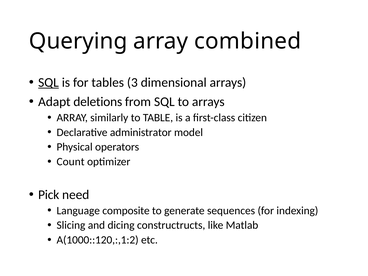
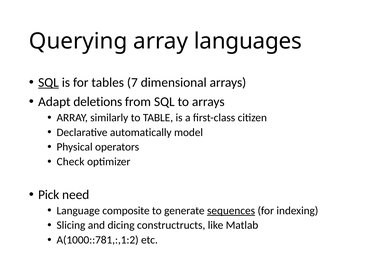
combined: combined -> languages
3: 3 -> 7
administrator: administrator -> automatically
Count: Count -> Check
sequences underline: none -> present
A(1000::120,:,1:2: A(1000::120,:,1:2 -> A(1000::781,:,1:2
